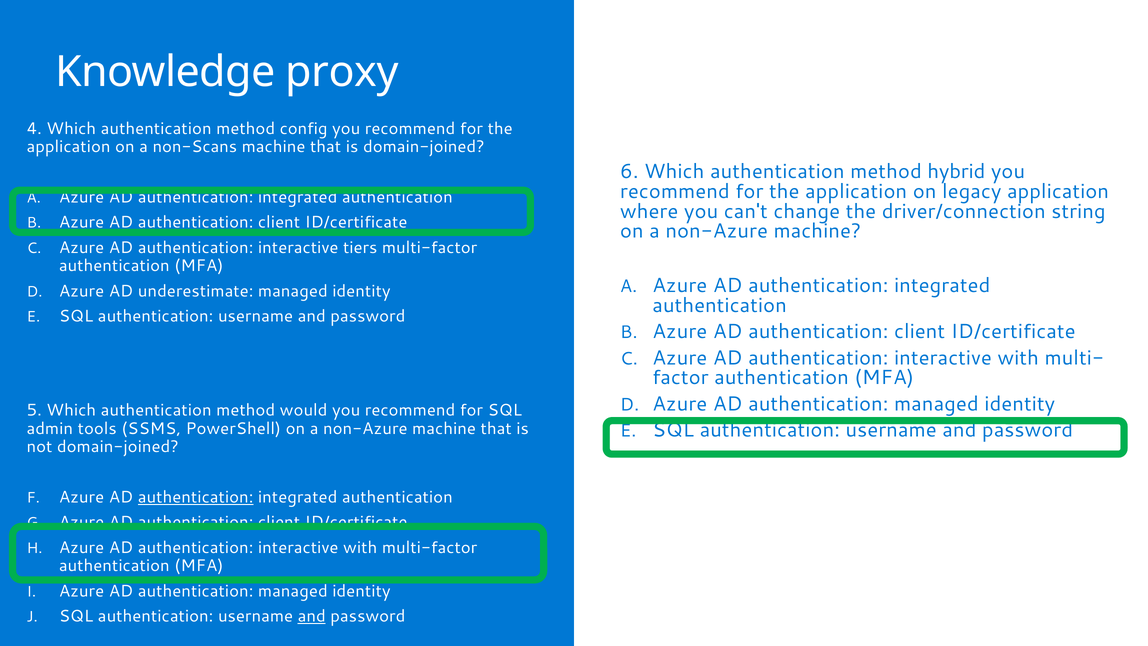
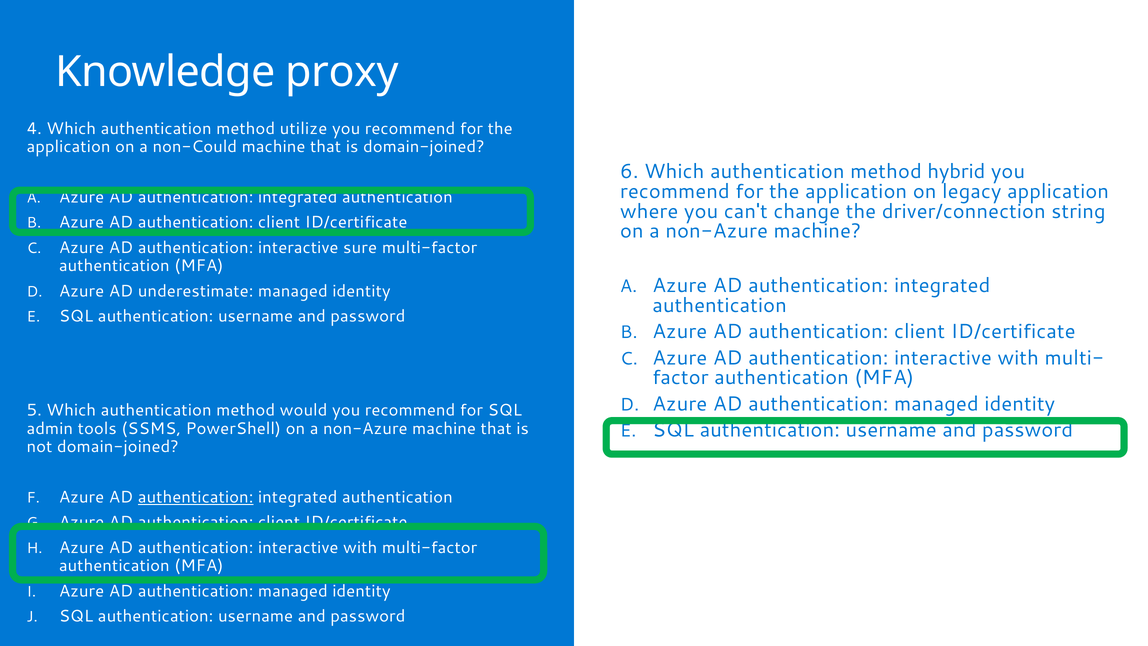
config: config -> utilize
non-Scans: non-Scans -> non-Could
tiers: tiers -> sure
and at (312, 616) underline: present -> none
